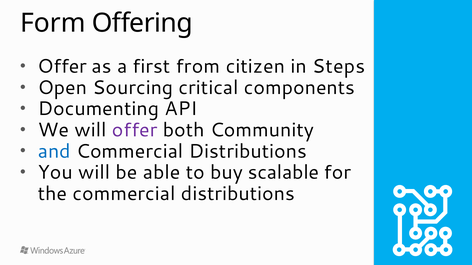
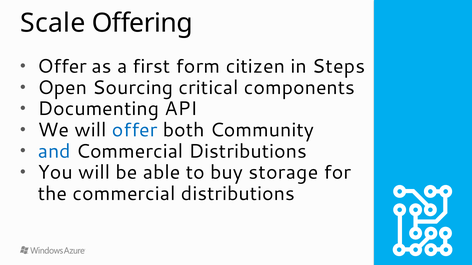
Form: Form -> Scale
from: from -> form
offer at (135, 130) colour: purple -> blue
scalable: scalable -> storage
